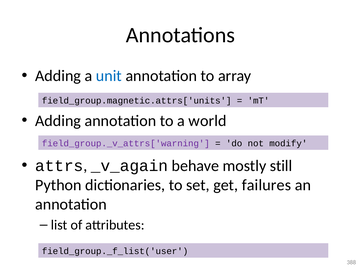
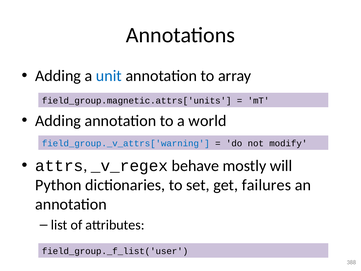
field_group._v_attrs['warning colour: purple -> blue
_v_again: _v_again -> _v_regex
still: still -> will
